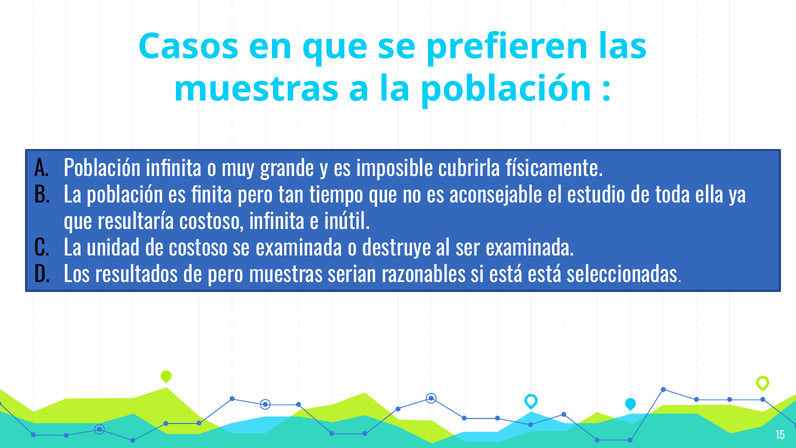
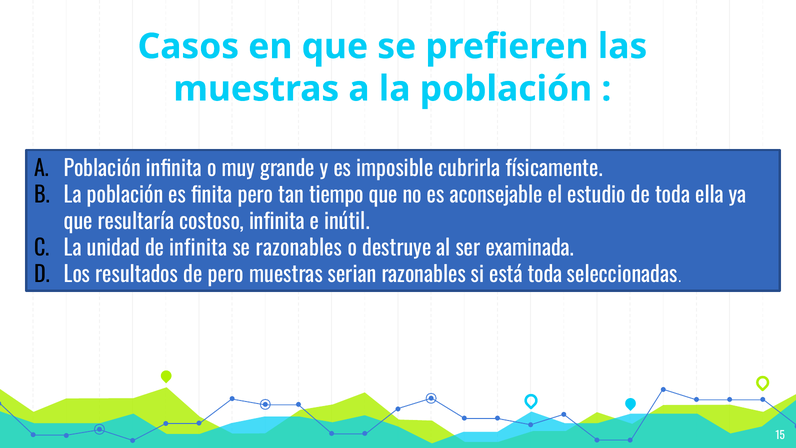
de costoso: costoso -> infinita
se examinada: examinada -> razonables
está está: está -> toda
